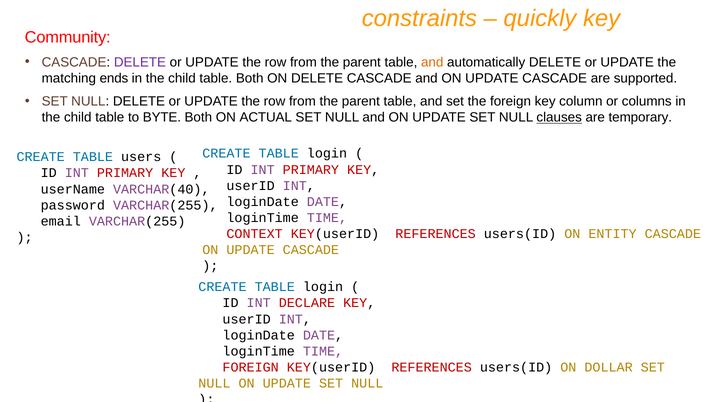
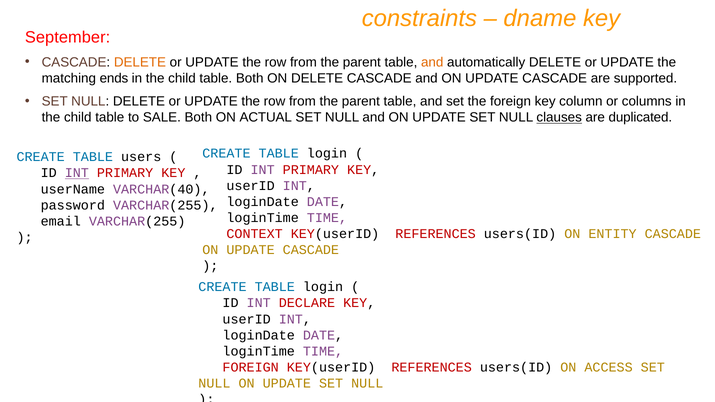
quickly: quickly -> dname
Community: Community -> September
DELETE at (140, 62) colour: purple -> orange
BYTE: BYTE -> SALE
temporary: temporary -> duplicated
INT at (77, 173) underline: none -> present
DOLLAR: DOLLAR -> ACCESS
